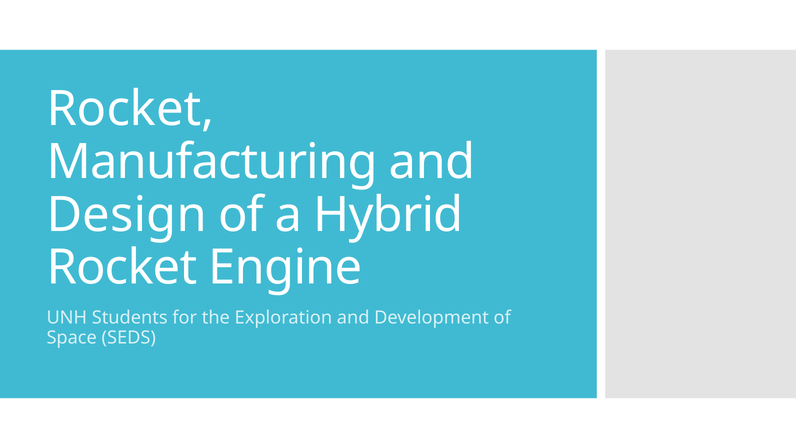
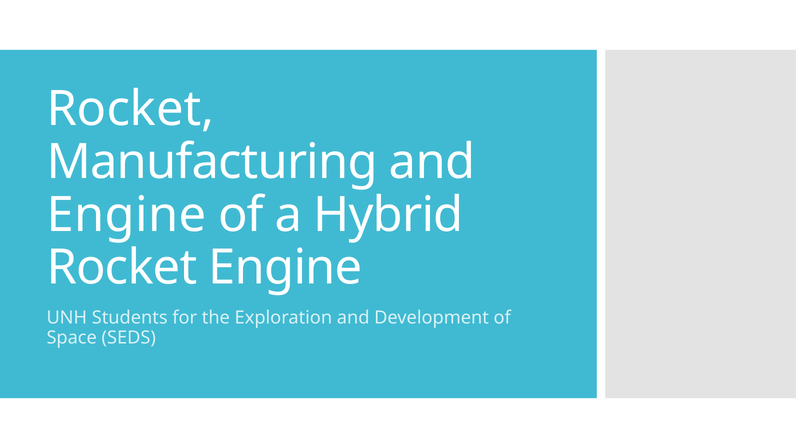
Design at (127, 215): Design -> Engine
